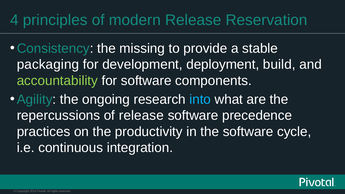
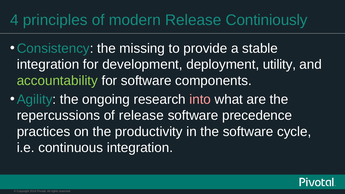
Reservation: Reservation -> Continiously
packaging at (48, 65): packaging -> integration
build: build -> utility
into colour: light blue -> pink
